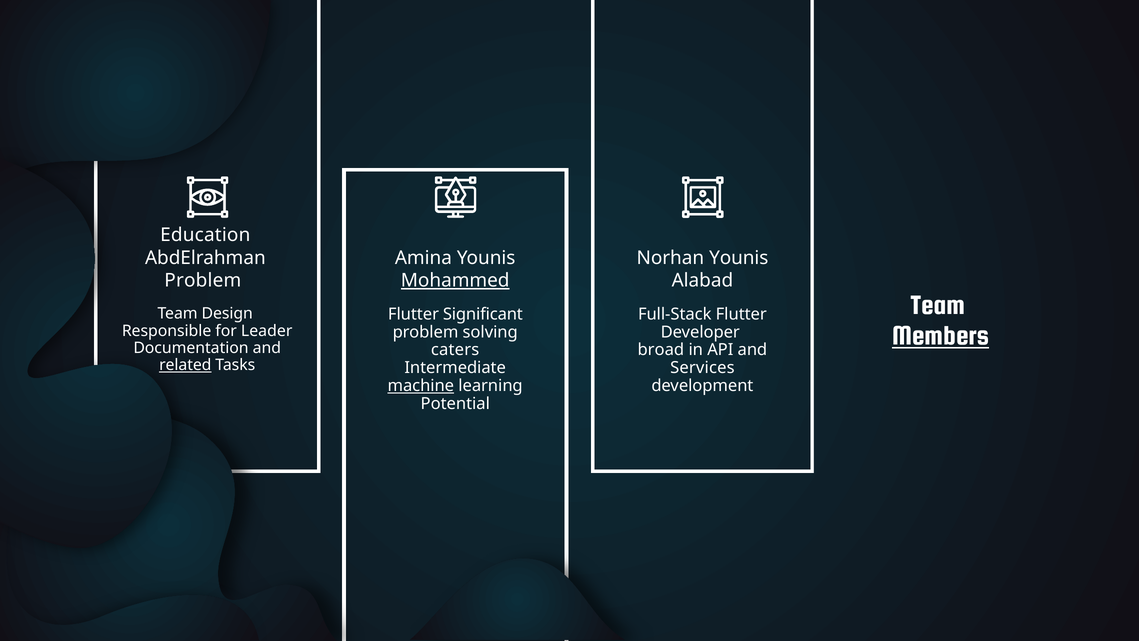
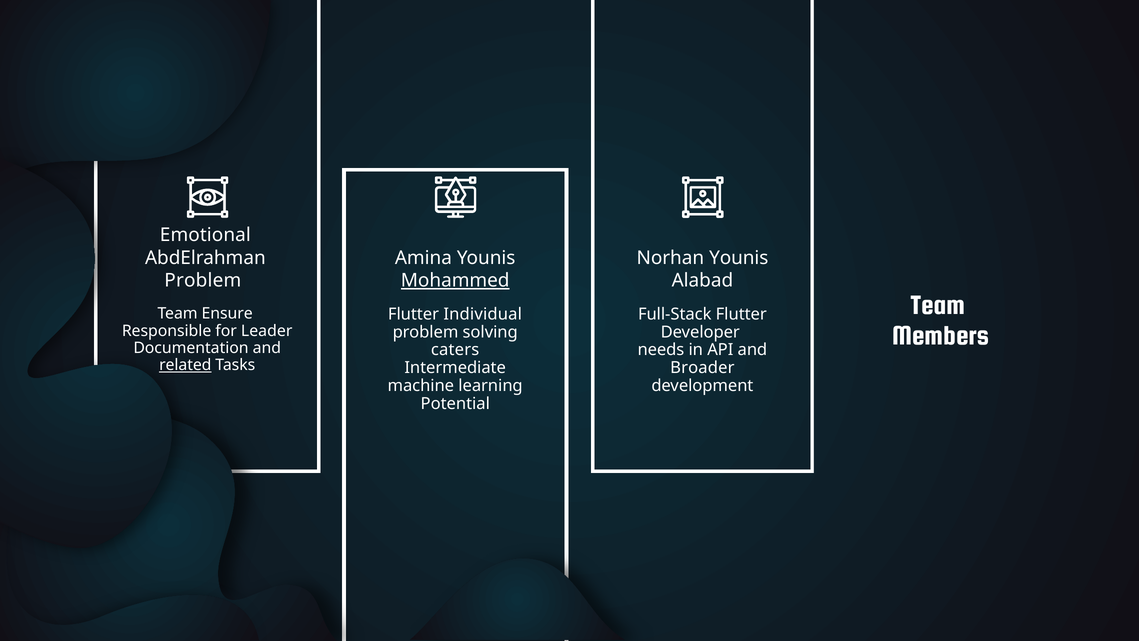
Education: Education -> Emotional
Design: Design -> Ensure
Significant: Significant -> Individual
Members underline: present -> none
broad: broad -> needs
Services: Services -> Broader
machine underline: present -> none
